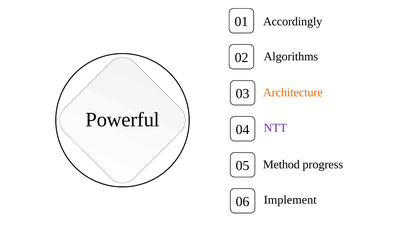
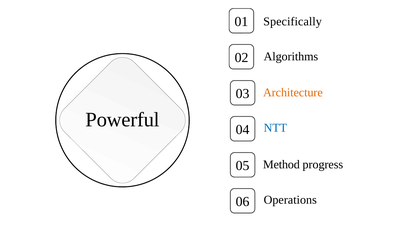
Accordingly: Accordingly -> Specifically
NTT colour: purple -> blue
Implement: Implement -> Operations
